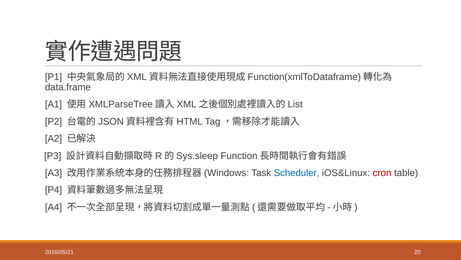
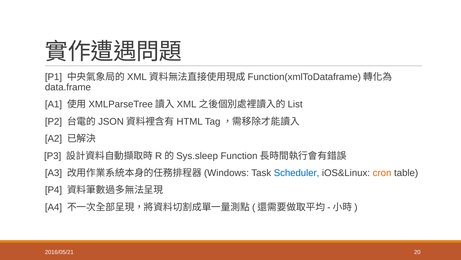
cron colour: red -> orange
